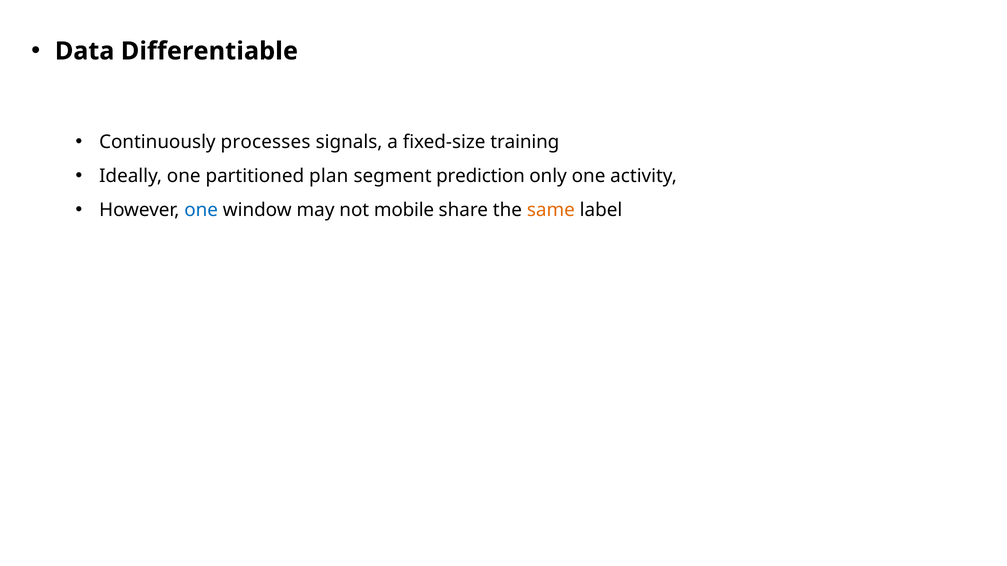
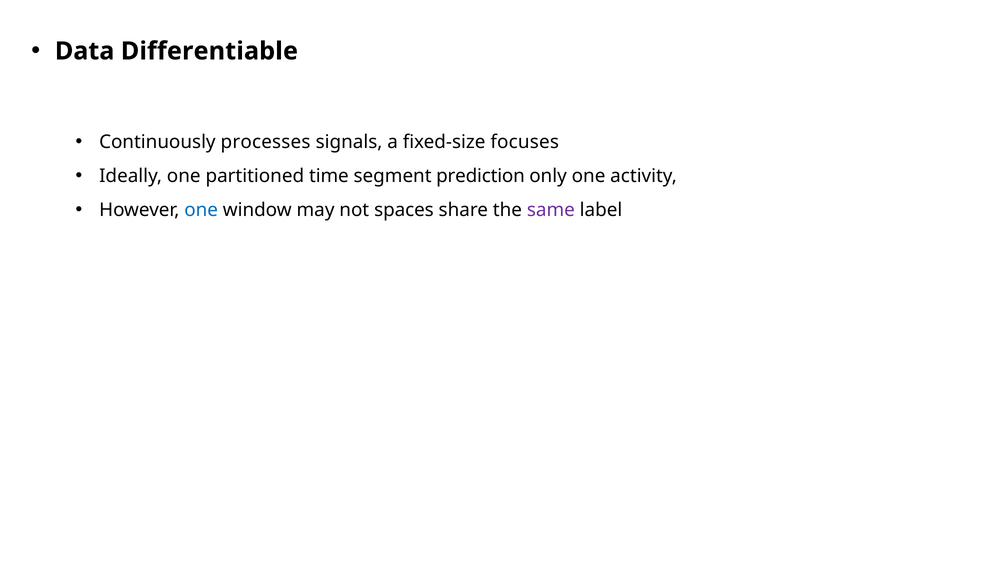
training: training -> focuses
plan: plan -> time
mobile: mobile -> spaces
same colour: orange -> purple
